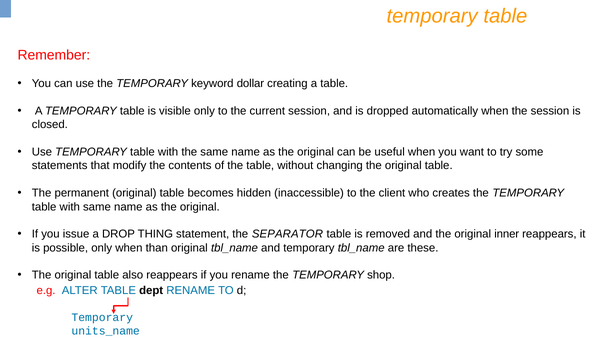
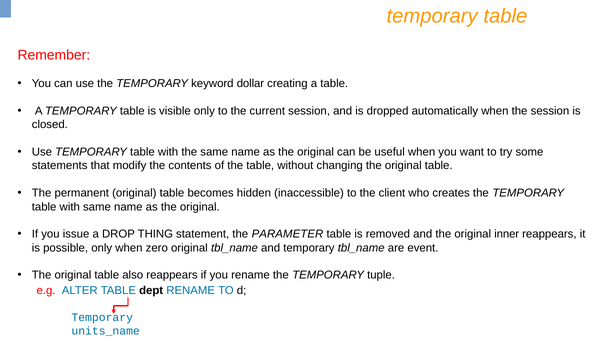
SEPARATOR: SEPARATOR -> PARAMETER
than: than -> zero
these: these -> event
shop: shop -> tuple
